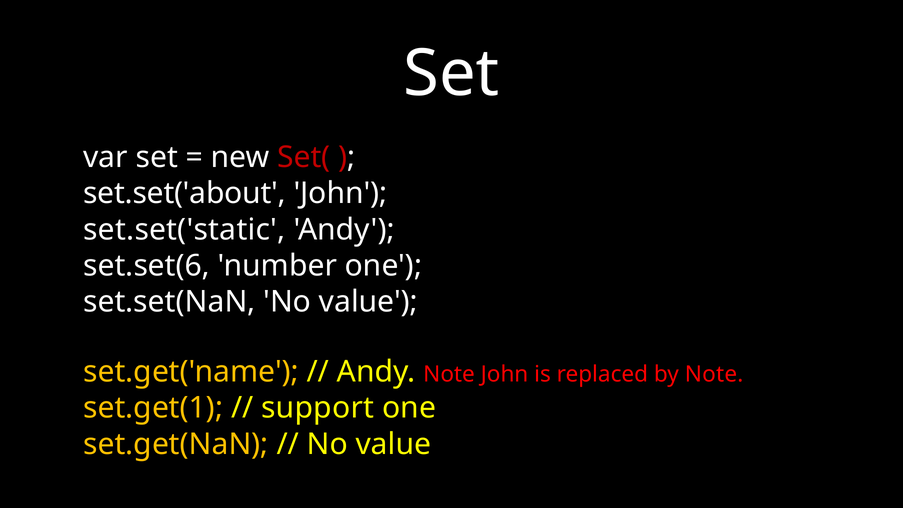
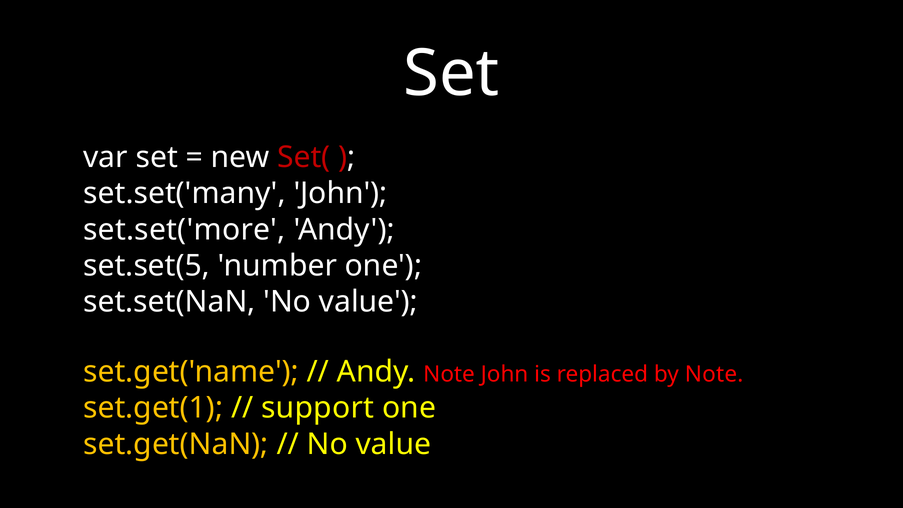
set.set('about: set.set('about -> set.set('many
set.set('static: set.set('static -> set.set('more
set.set(6: set.set(6 -> set.set(5
